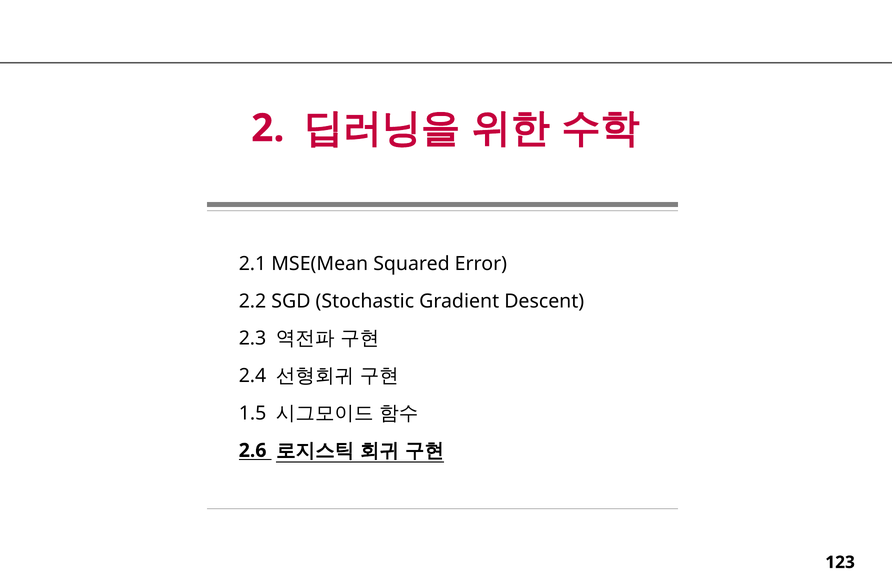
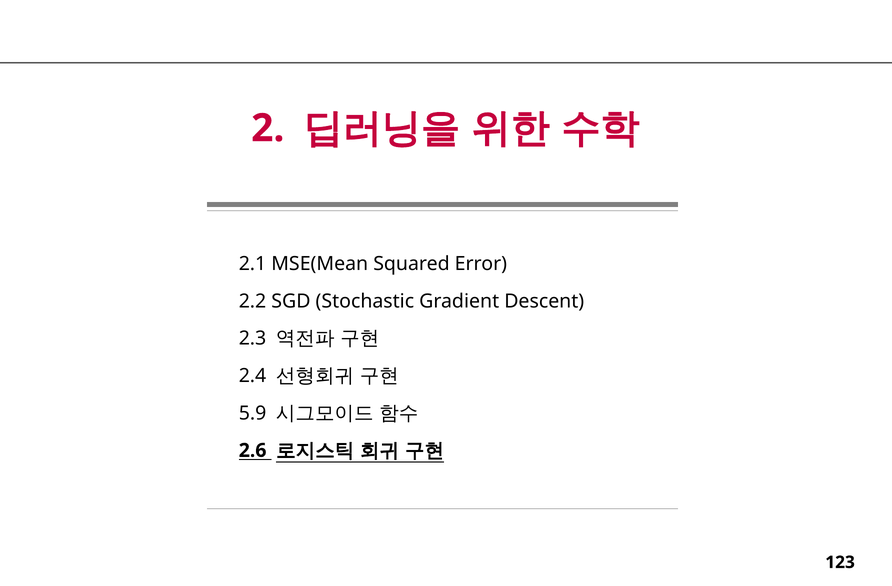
1.5: 1.5 -> 5.9
